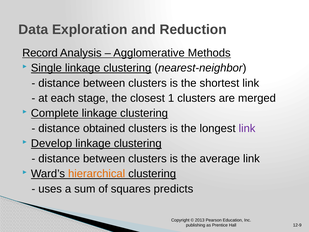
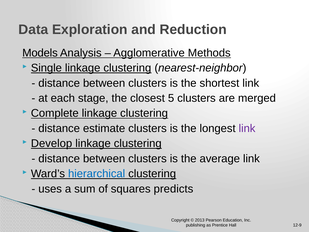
Record: Record -> Models
1: 1 -> 5
obtained: obtained -> estimate
hierarchical colour: orange -> blue
